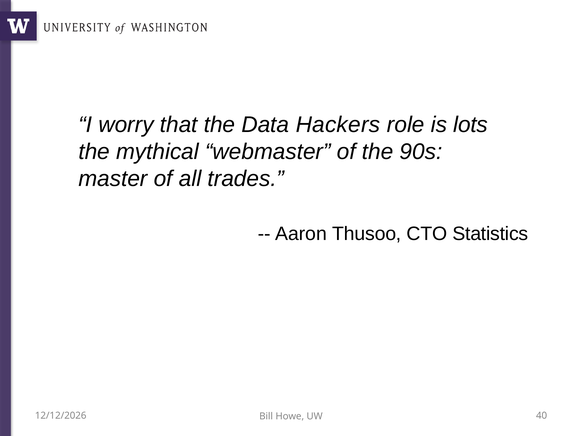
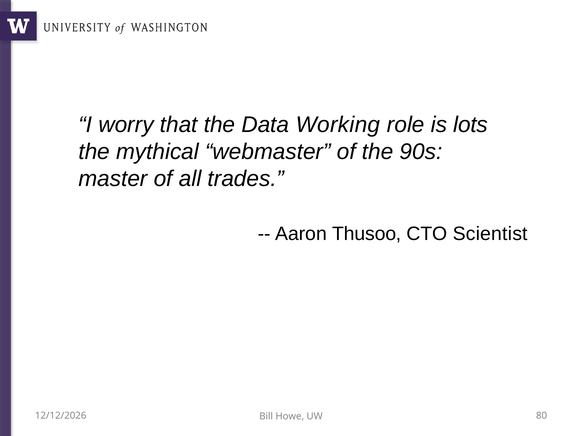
Hackers: Hackers -> Working
Statistics: Statistics -> Scientist
40: 40 -> 80
